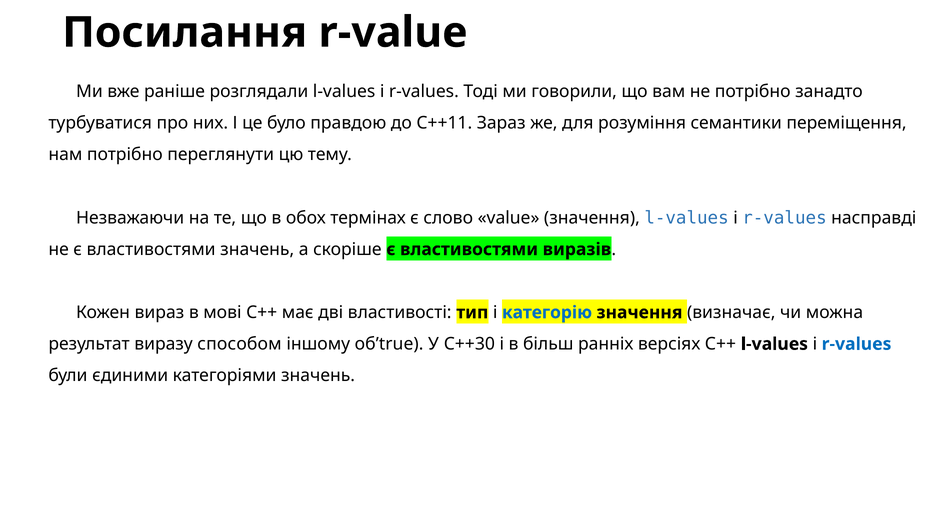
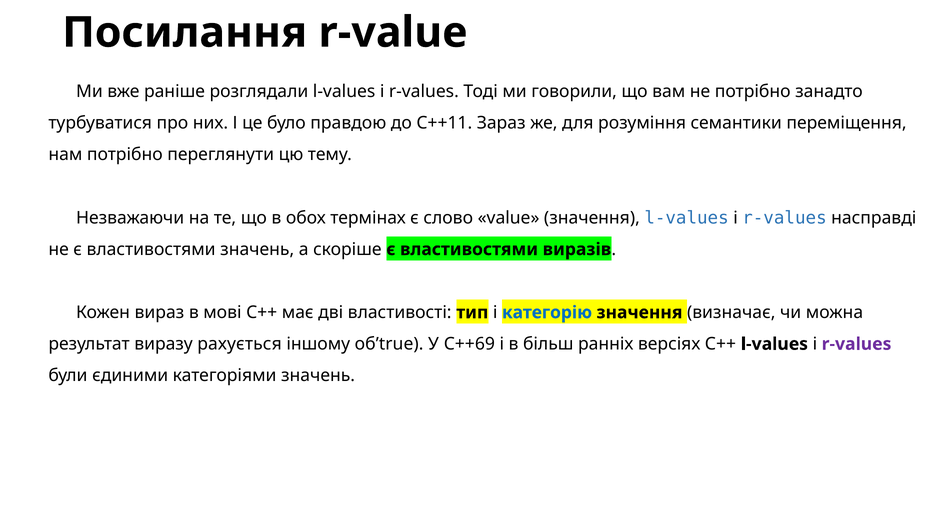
способом: способом -> рахується
C++30: C++30 -> C++69
r-values at (857, 344) colour: blue -> purple
